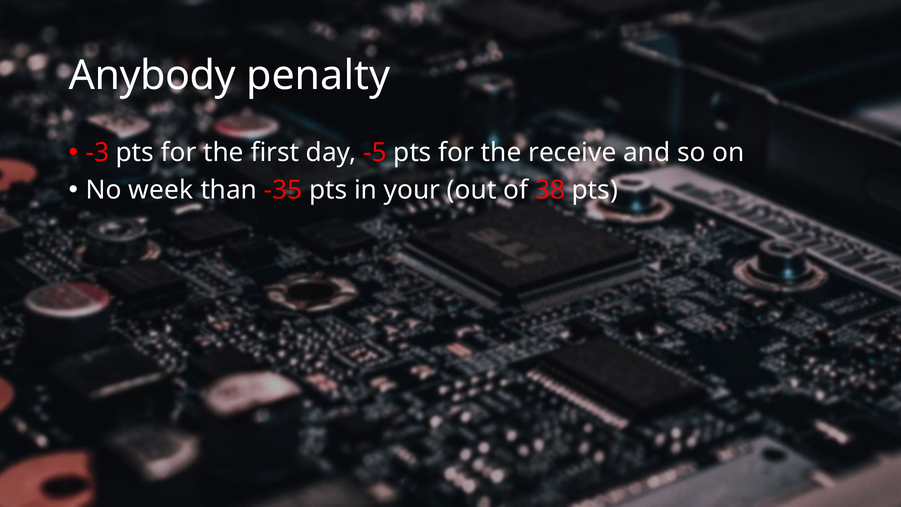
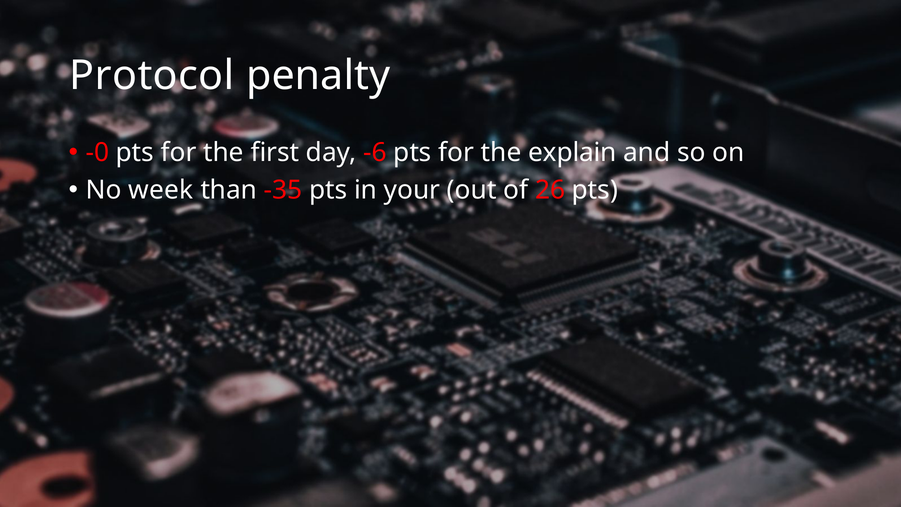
Anybody: Anybody -> Protocol
-3: -3 -> -0
-5: -5 -> -6
receive: receive -> explain
38: 38 -> 26
